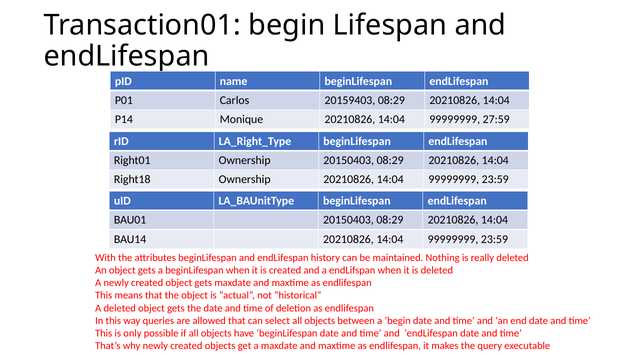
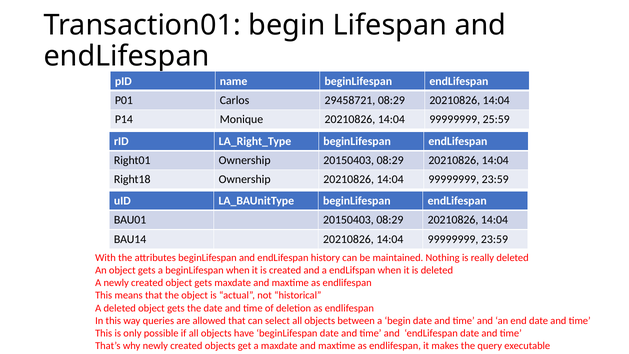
20159403: 20159403 -> 29458721
27:59: 27:59 -> 25:59
